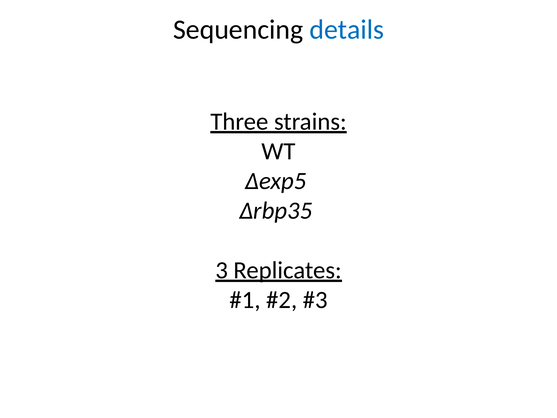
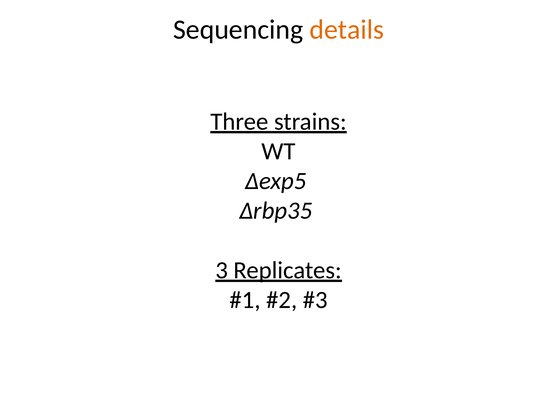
details colour: blue -> orange
